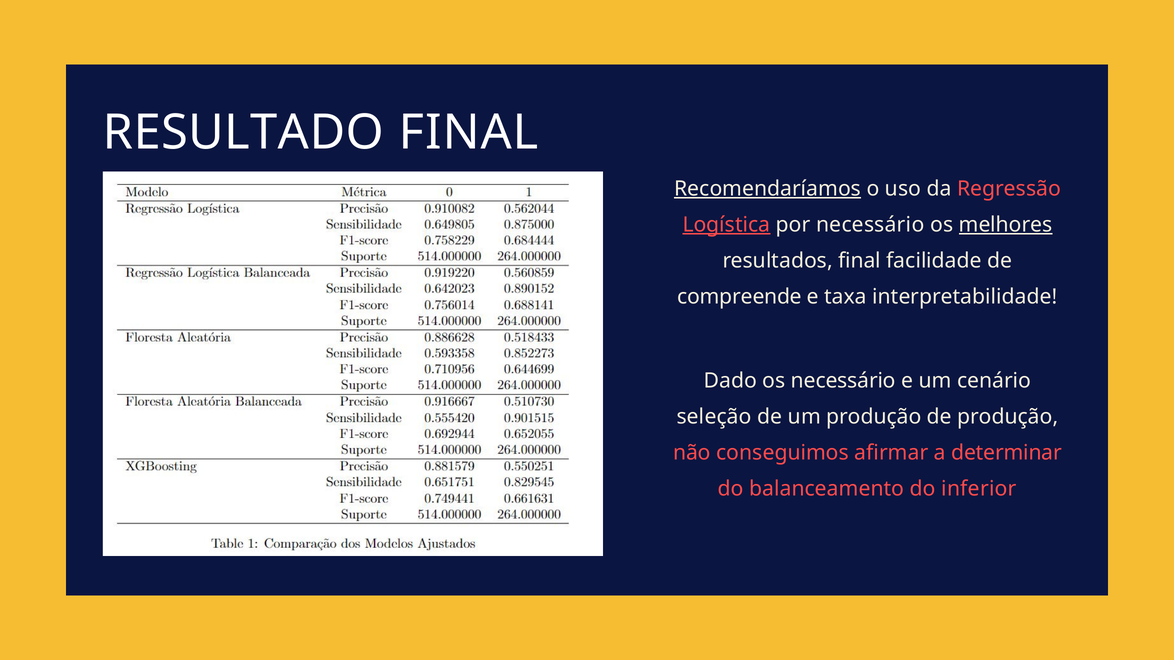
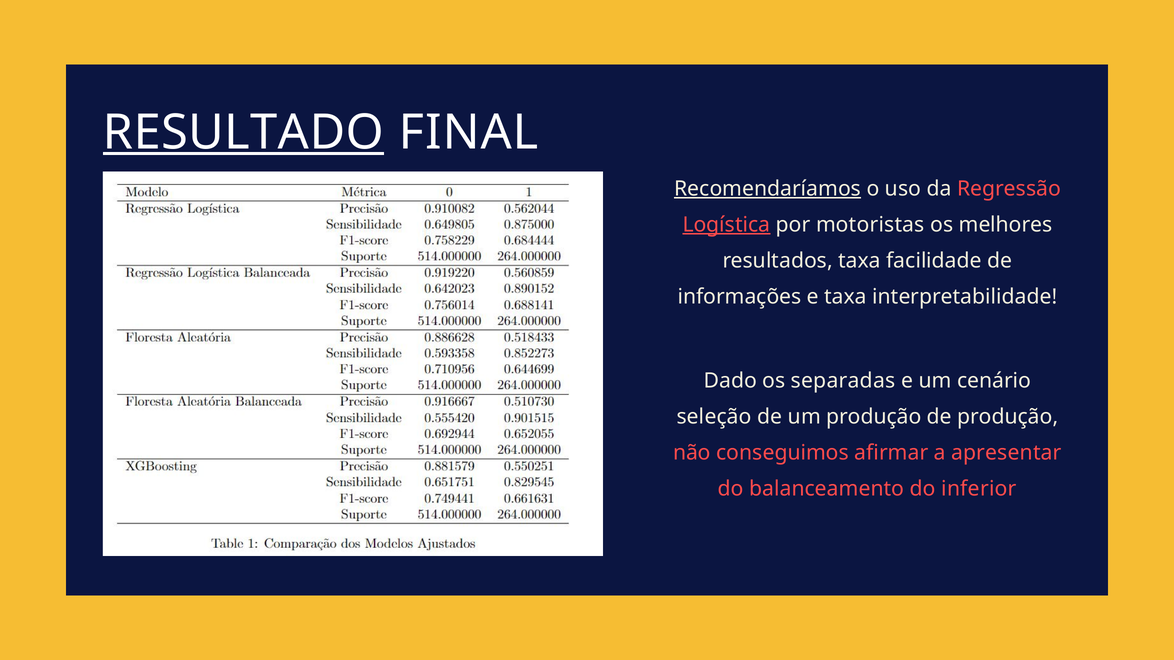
RESULTADO underline: none -> present
por necessário: necessário -> motoristas
melhores underline: present -> none
resultados final: final -> taxa
compreende: compreende -> informações
os necessário: necessário -> separadas
determinar: determinar -> apresentar
